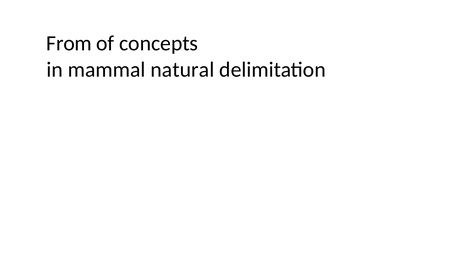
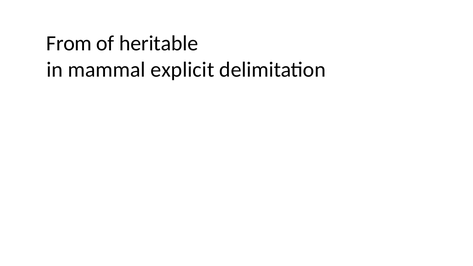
concepts: concepts -> heritable
natural: natural -> explicit
